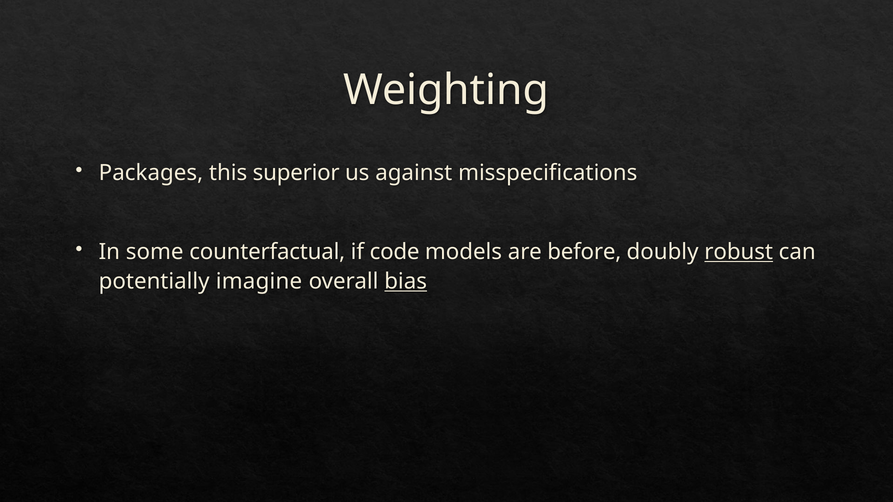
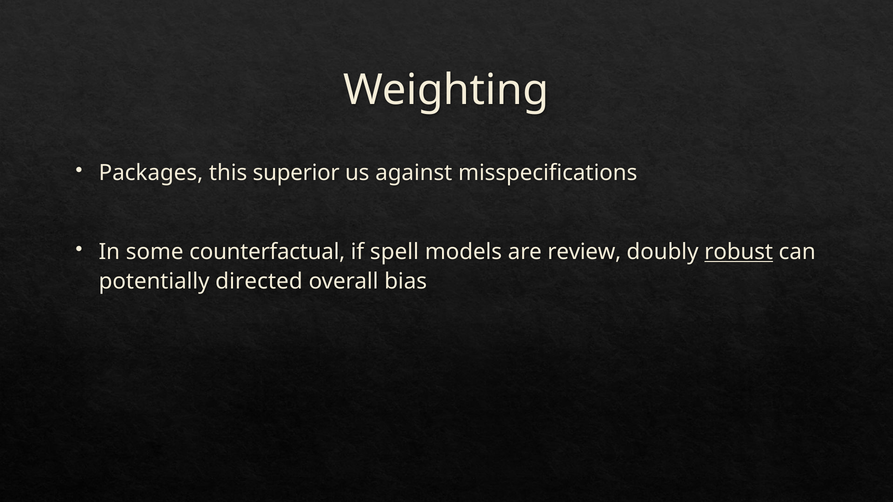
code: code -> spell
before: before -> review
imagine: imagine -> directed
bias underline: present -> none
